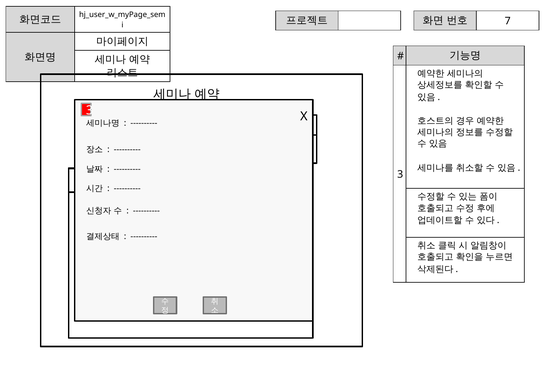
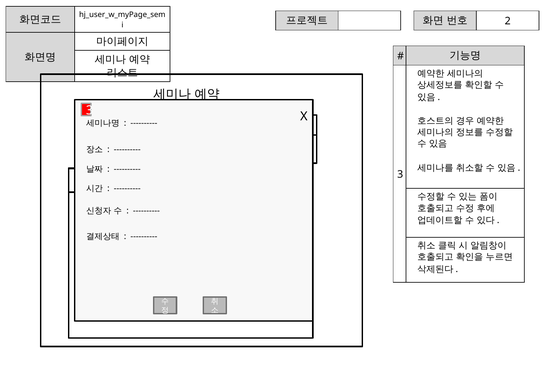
7: 7 -> 2
